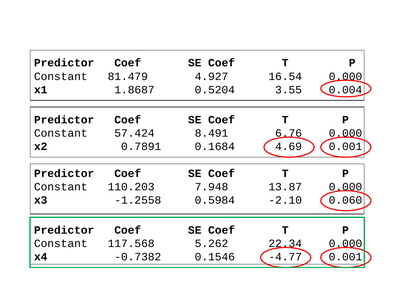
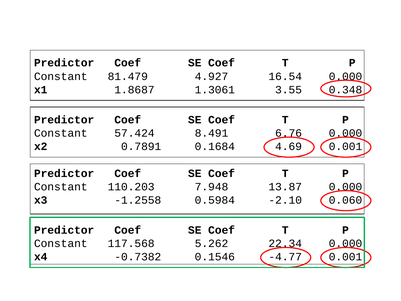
0.5204: 0.5204 -> 1.3061
0.004: 0.004 -> 0.348
